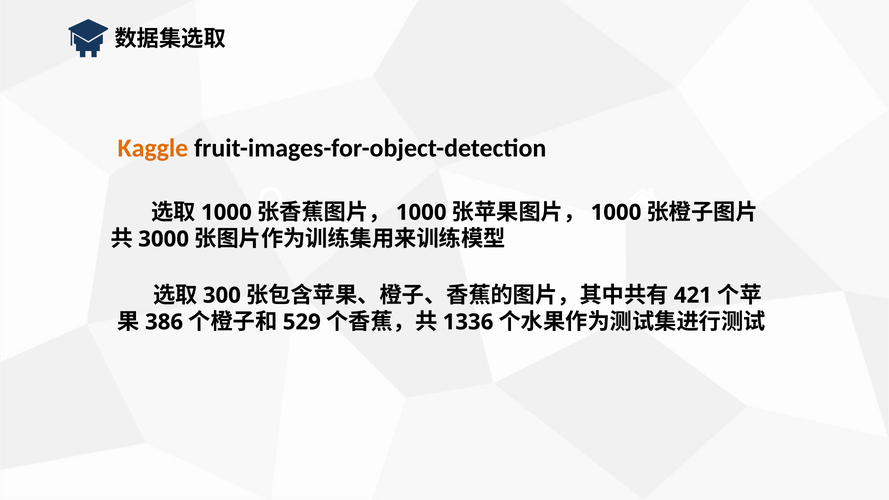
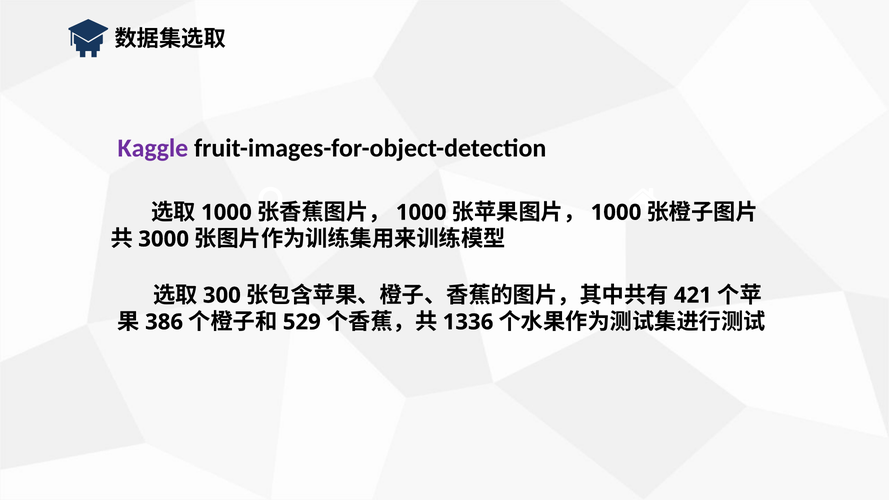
Kaggle colour: orange -> purple
